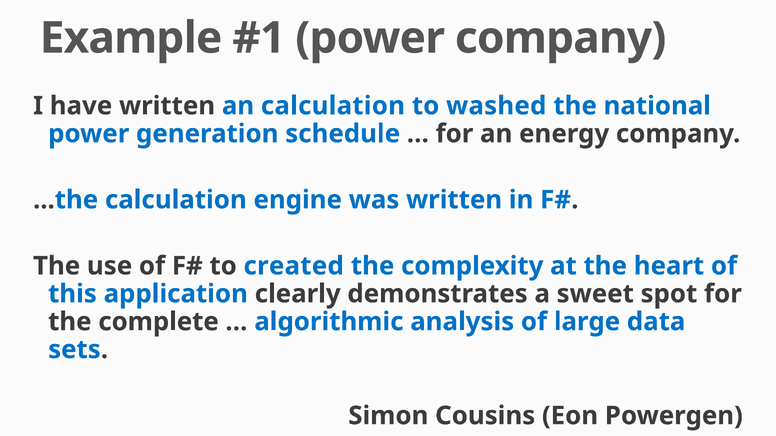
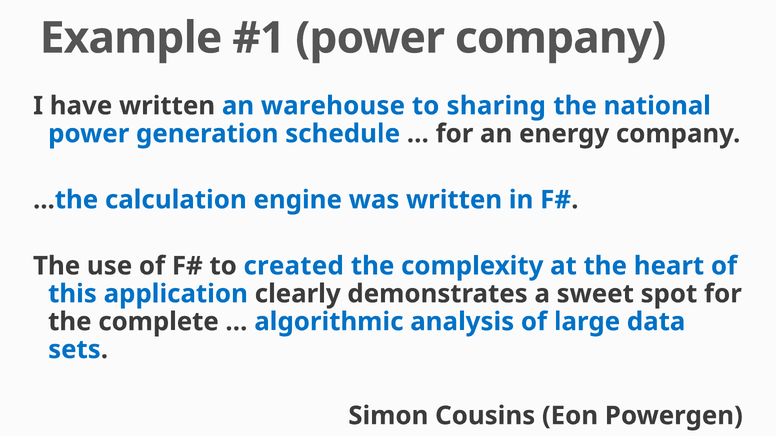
an calculation: calculation -> warehouse
washed: washed -> sharing
